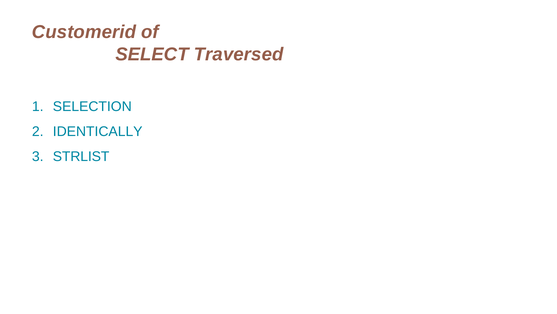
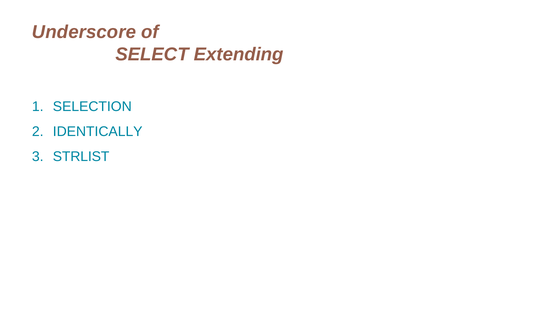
Customerid: Customerid -> Underscore
Traversed: Traversed -> Extending
